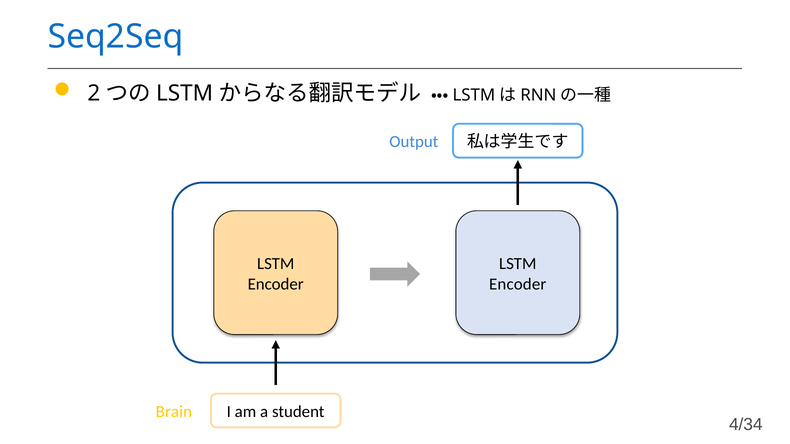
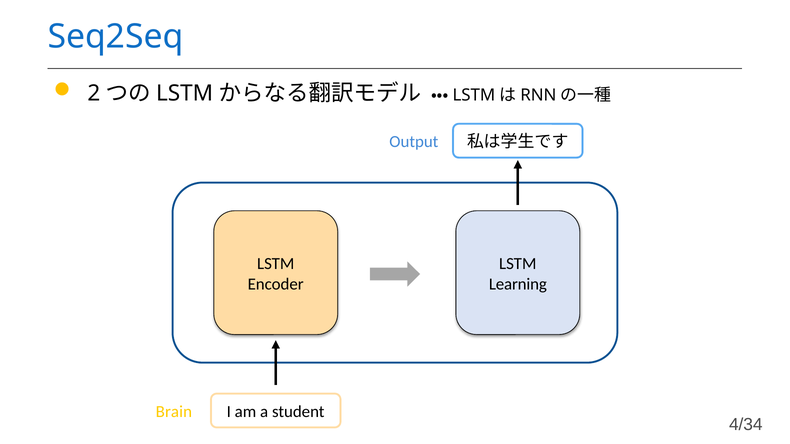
Encoder at (518, 284): Encoder -> Learning
